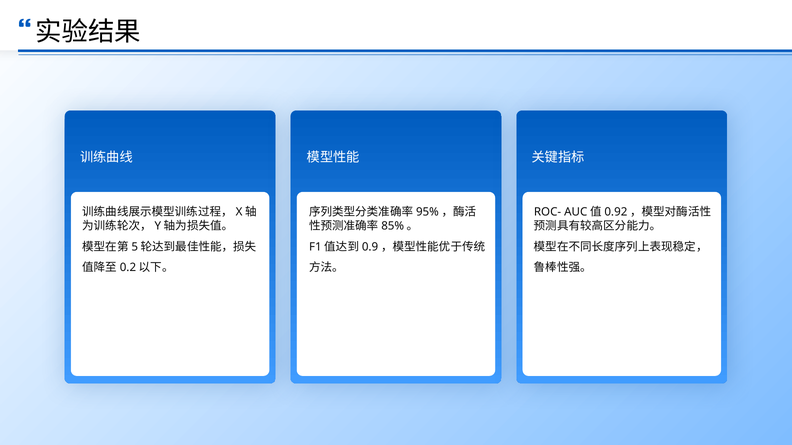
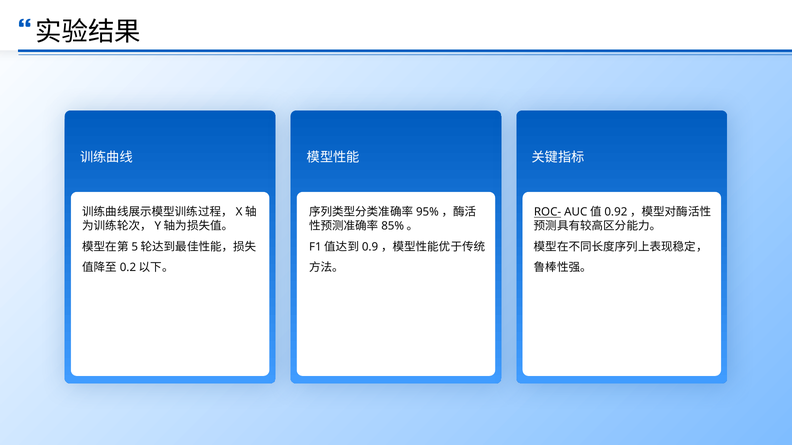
ROC- underline: none -> present
